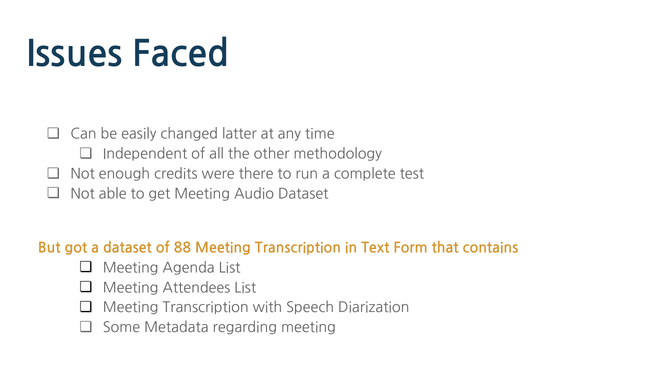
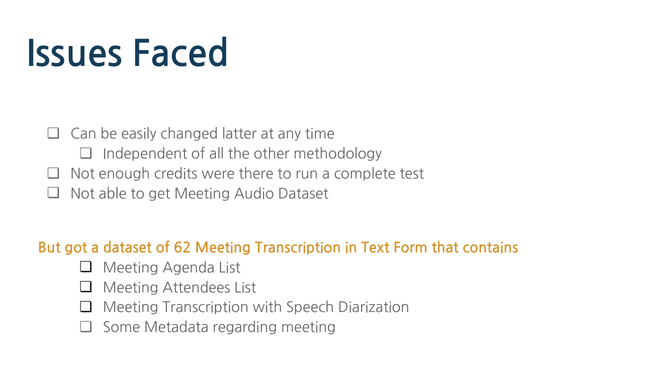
88: 88 -> 62
